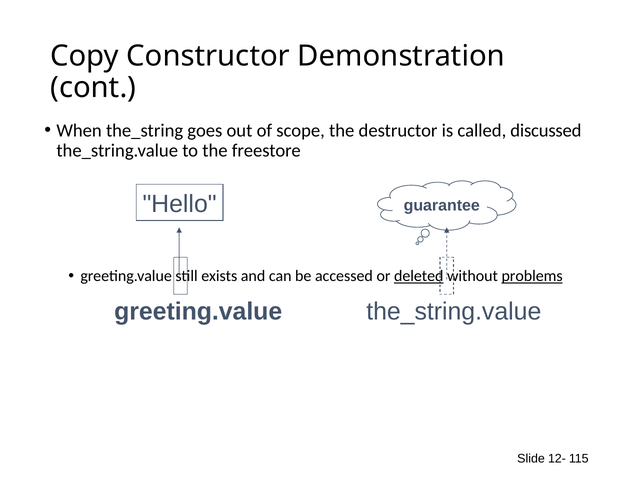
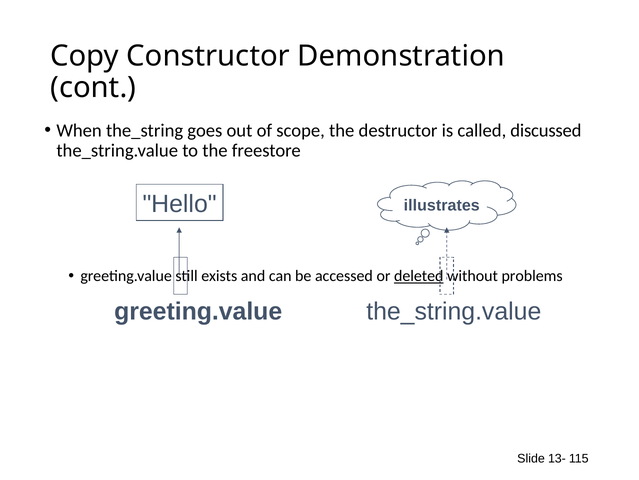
guarantee: guarantee -> illustrates
problems underline: present -> none
12-: 12- -> 13-
